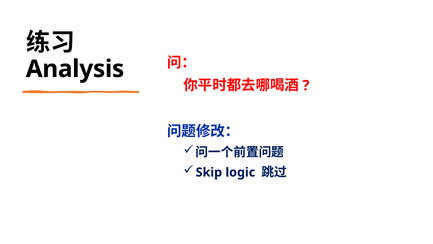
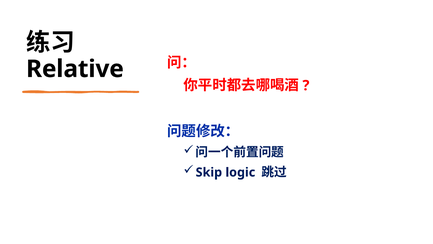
Analysis: Analysis -> Relative
